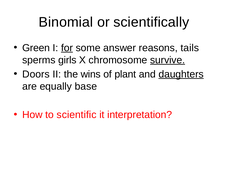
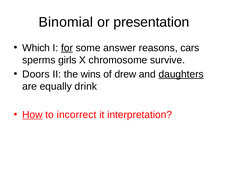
scientifically: scientifically -> presentation
Green: Green -> Which
tails: tails -> cars
survive underline: present -> none
plant: plant -> drew
base: base -> drink
How underline: none -> present
scientific: scientific -> incorrect
